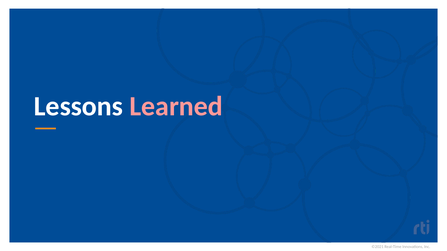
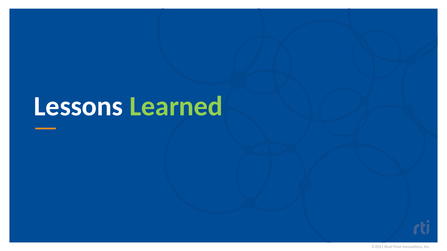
Learned colour: pink -> light green
